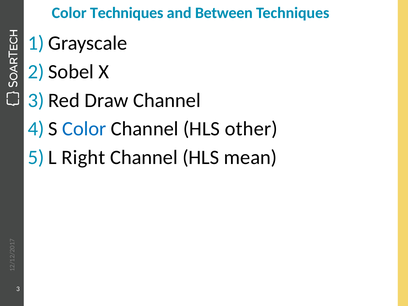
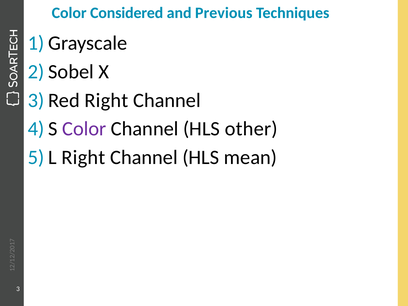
Color Techniques: Techniques -> Considered
Between: Between -> Previous
Draw at (106, 100): Draw -> Right
Color at (84, 129) colour: blue -> purple
